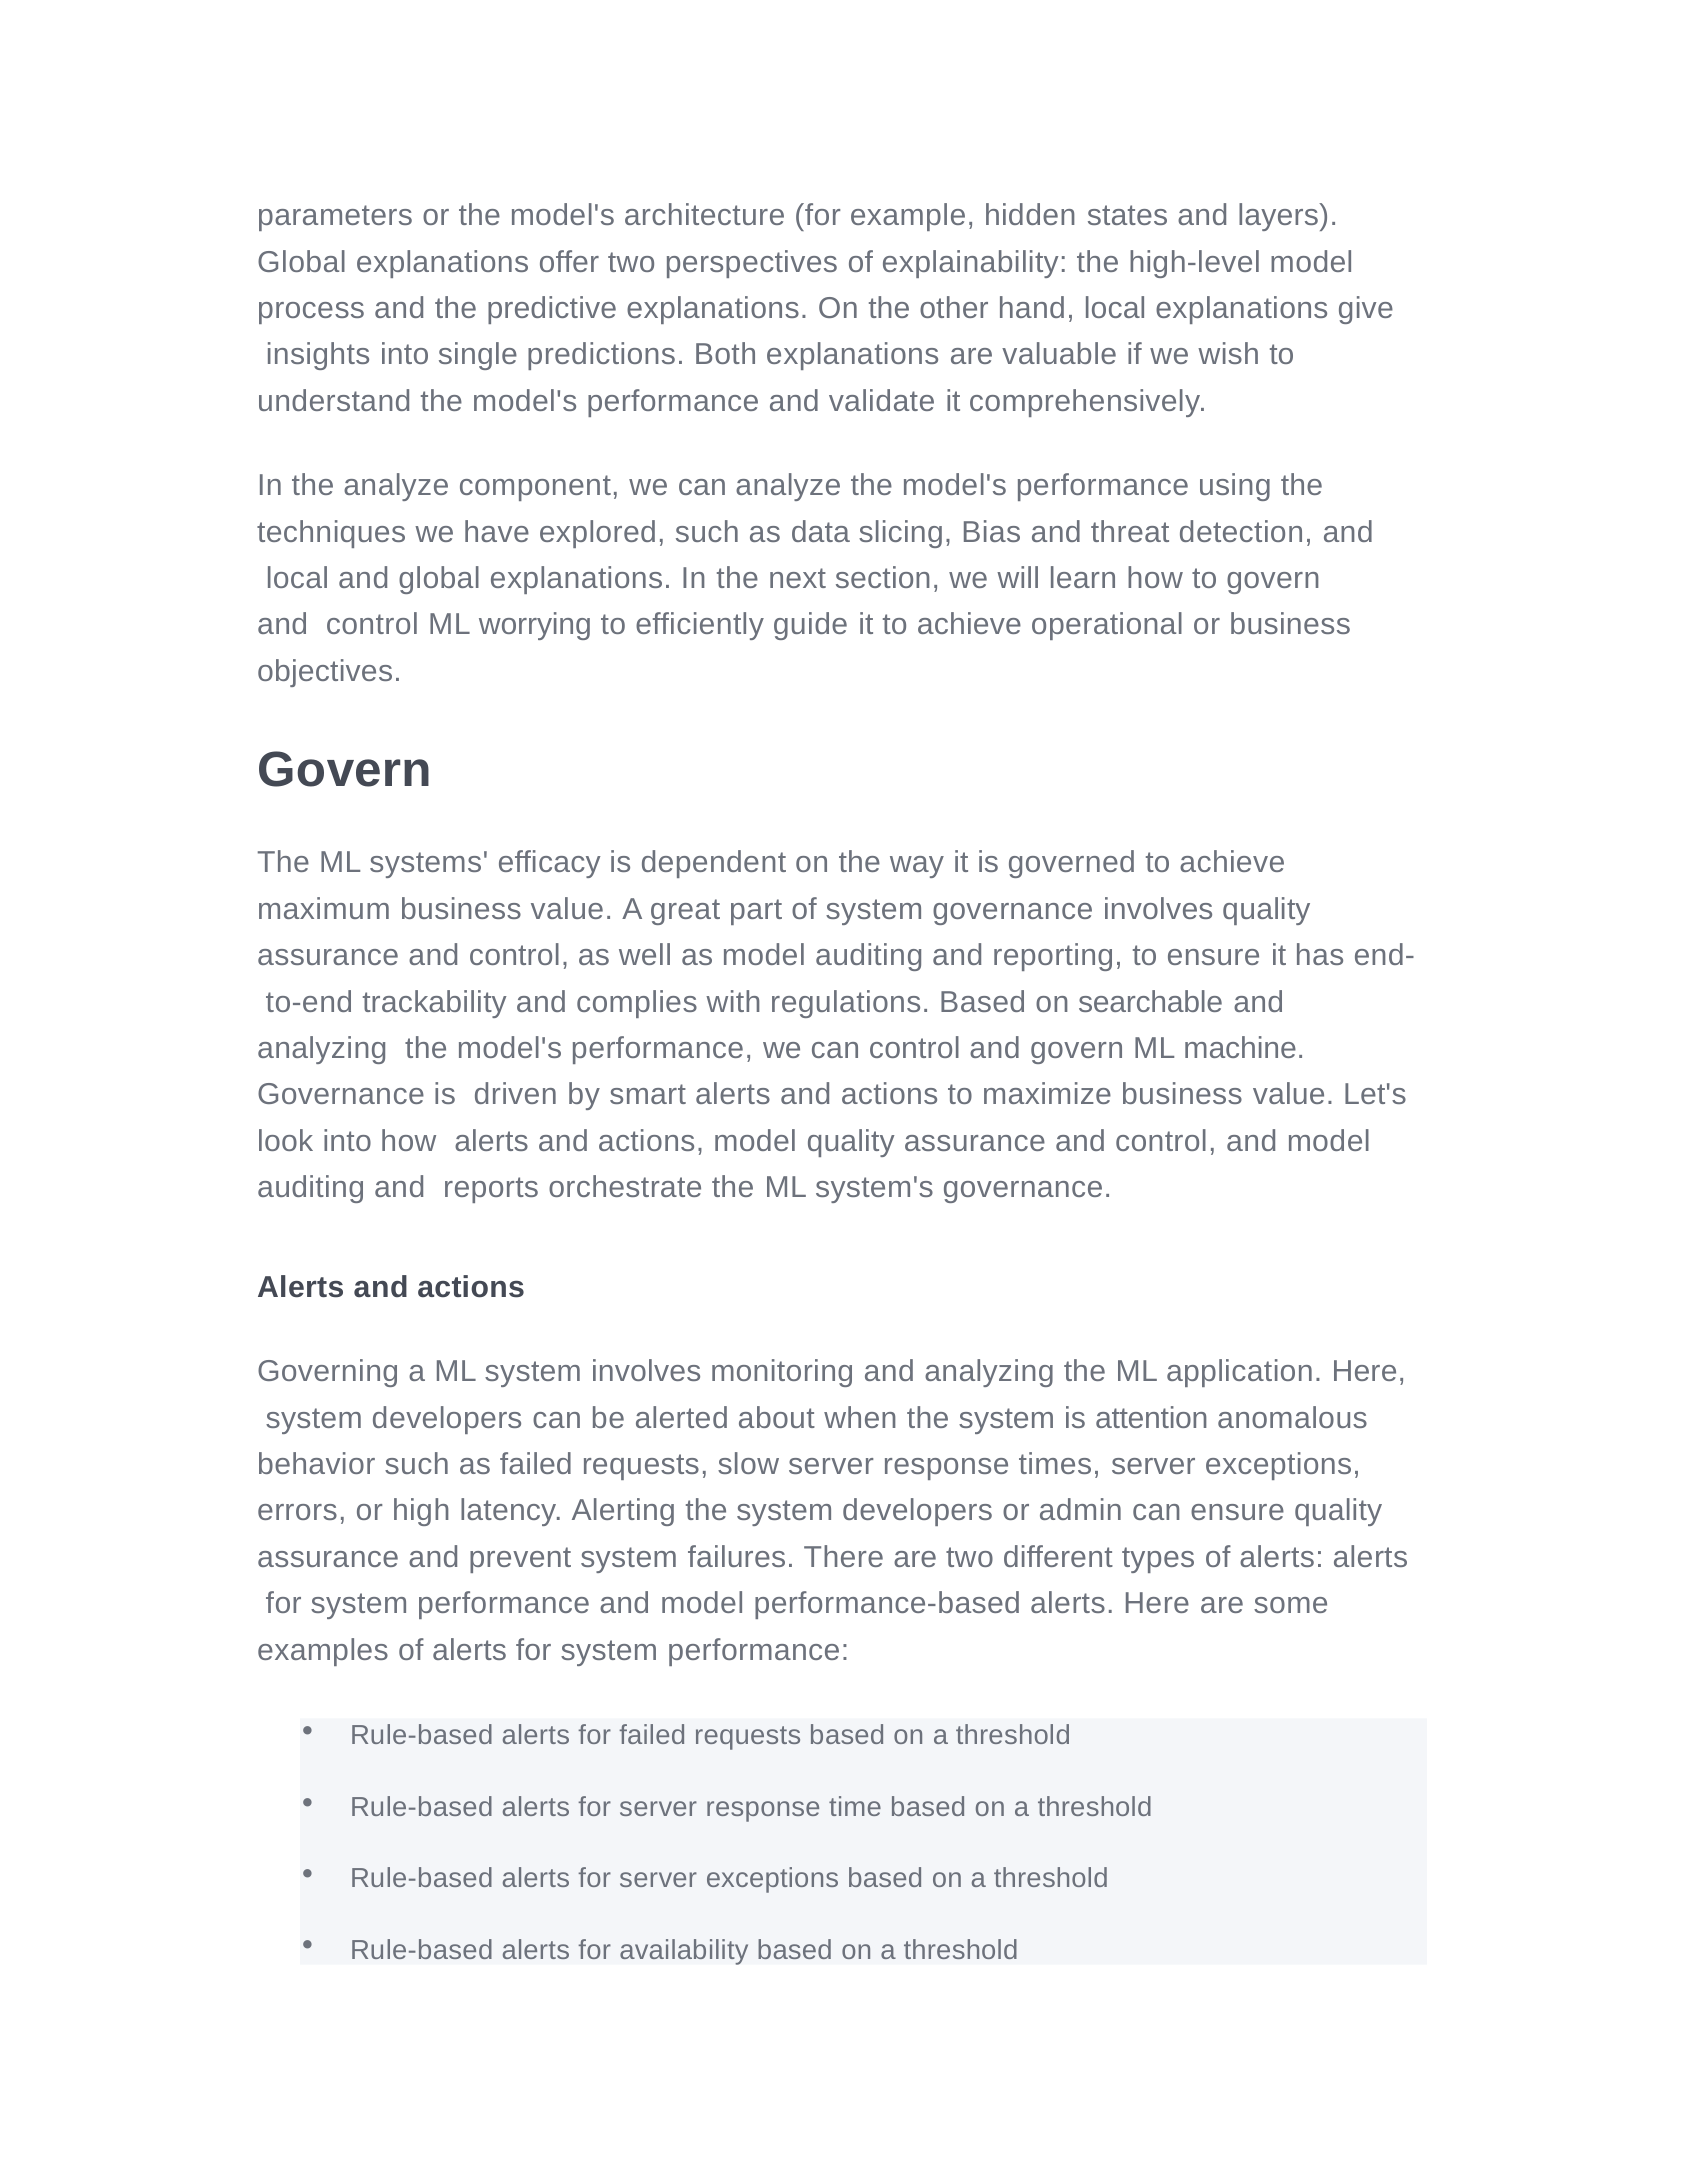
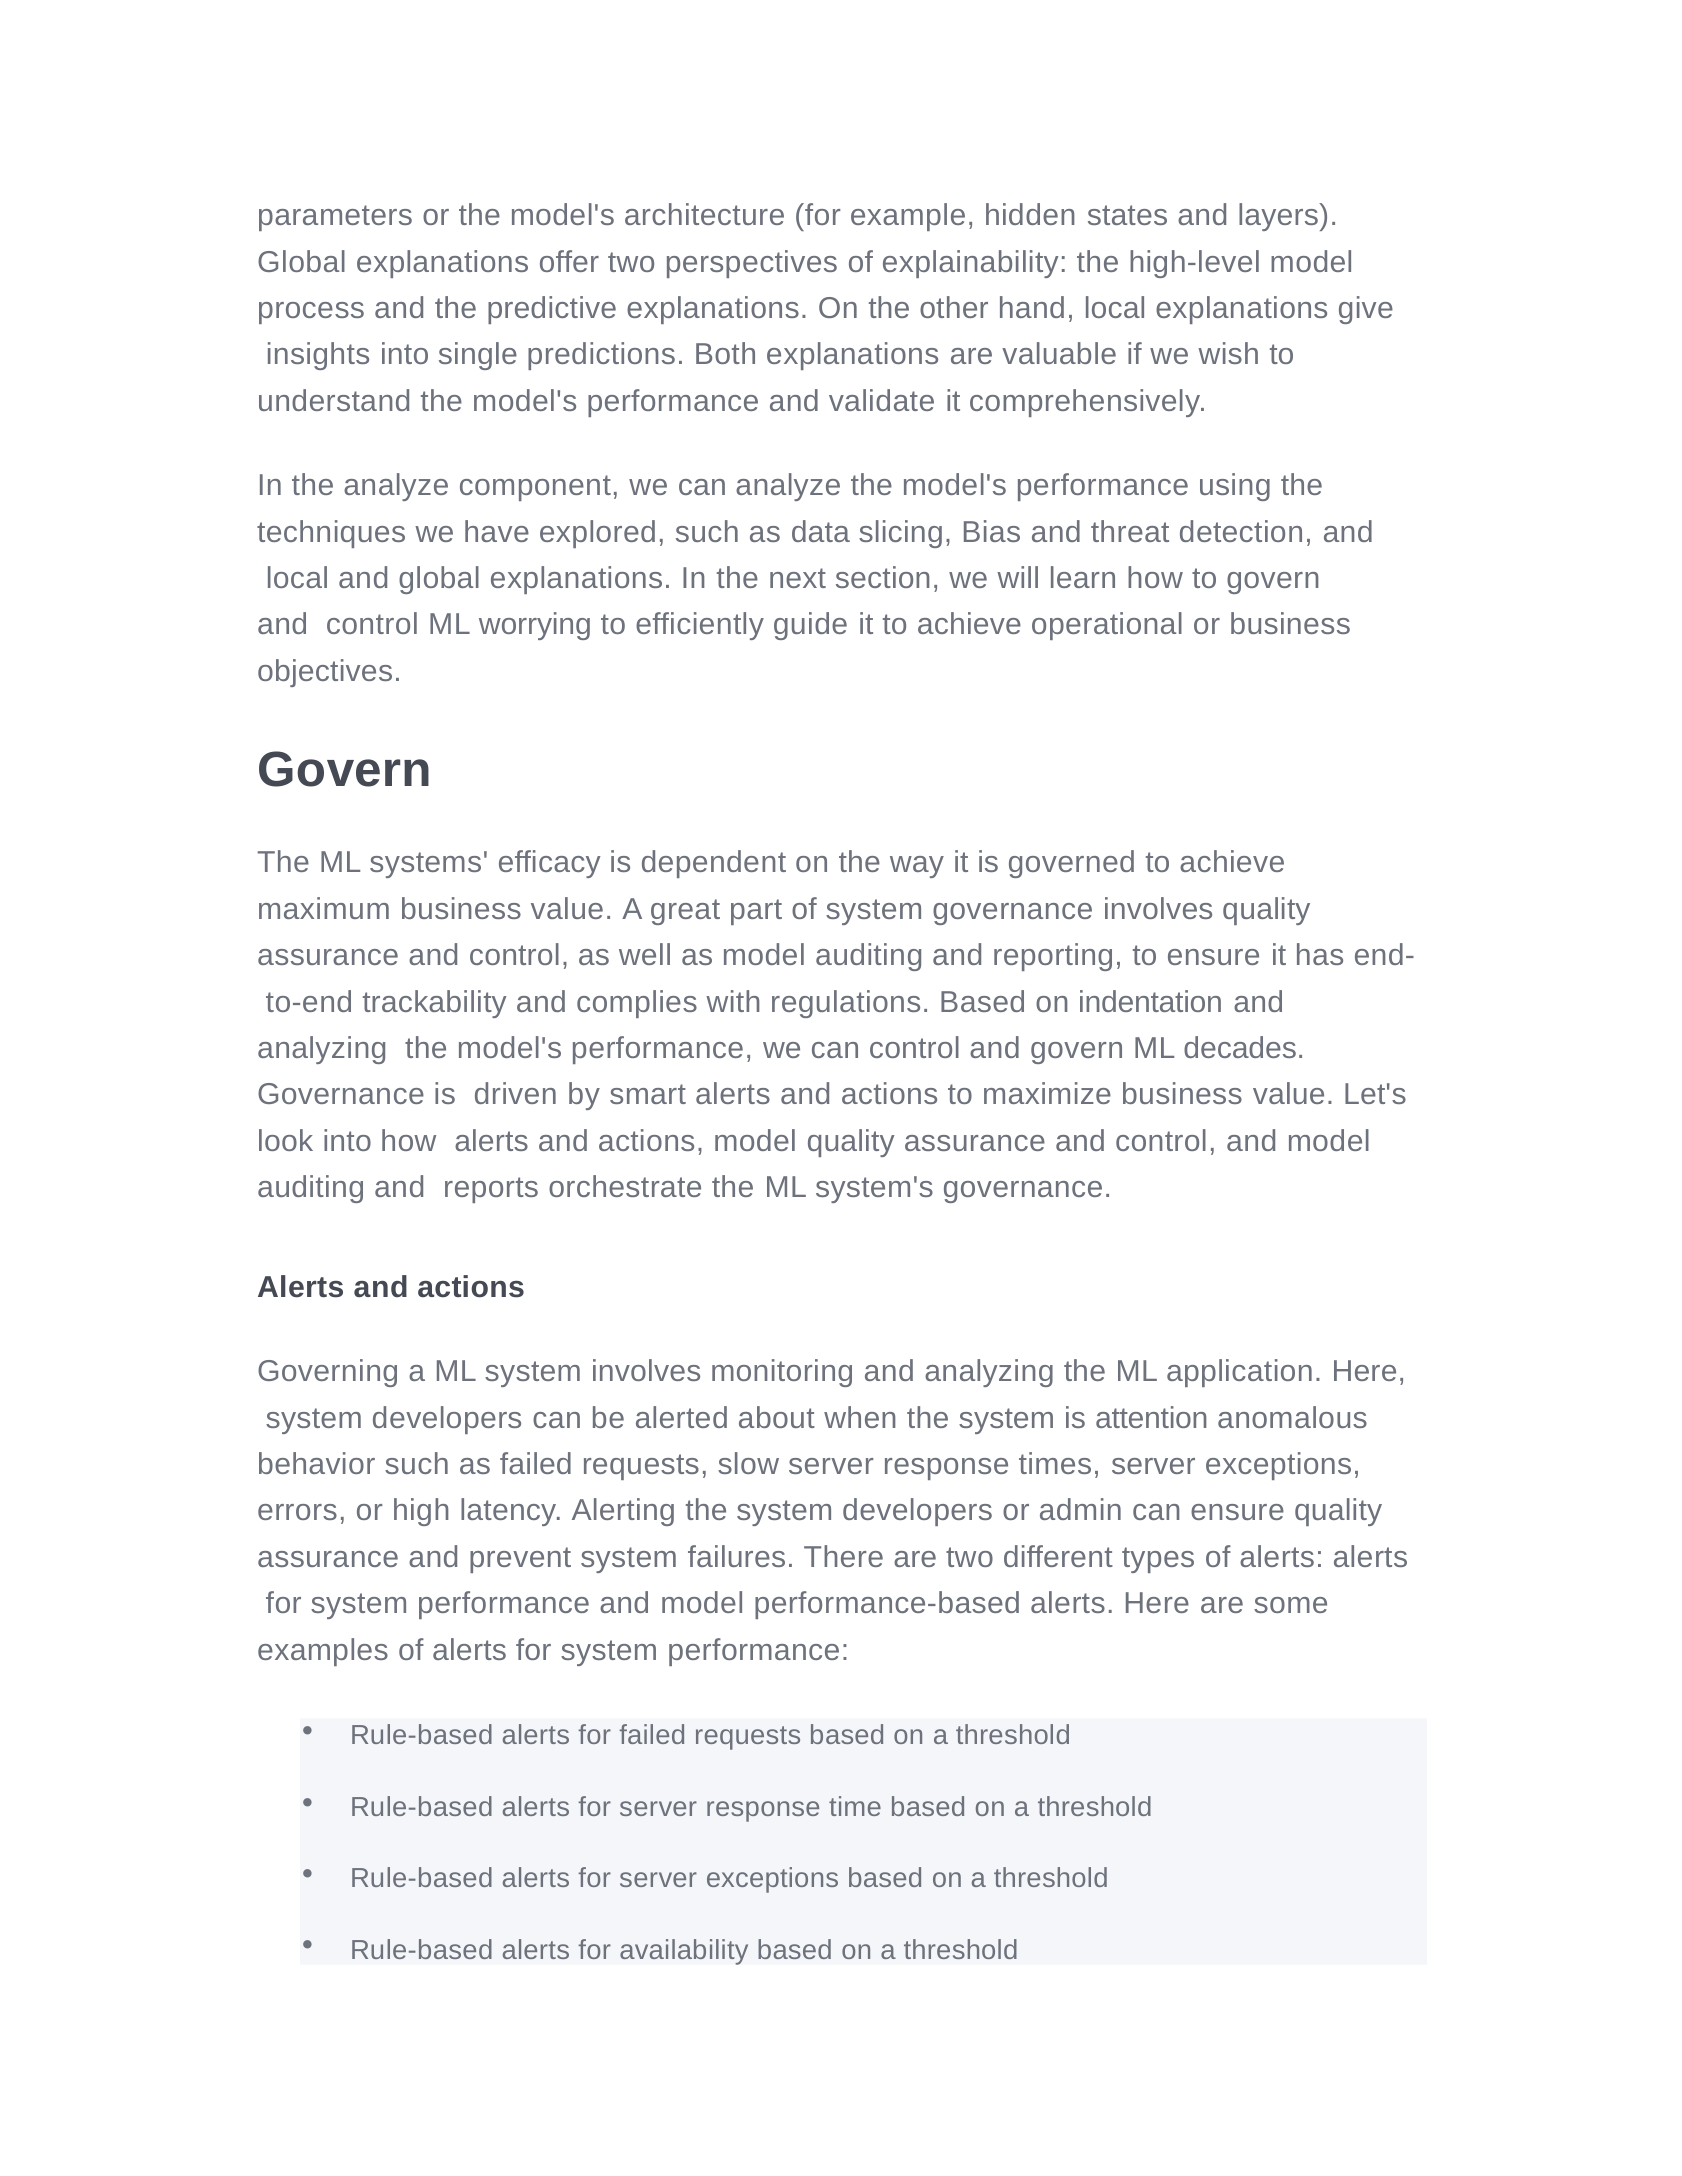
searchable: searchable -> indentation
machine: machine -> decades
